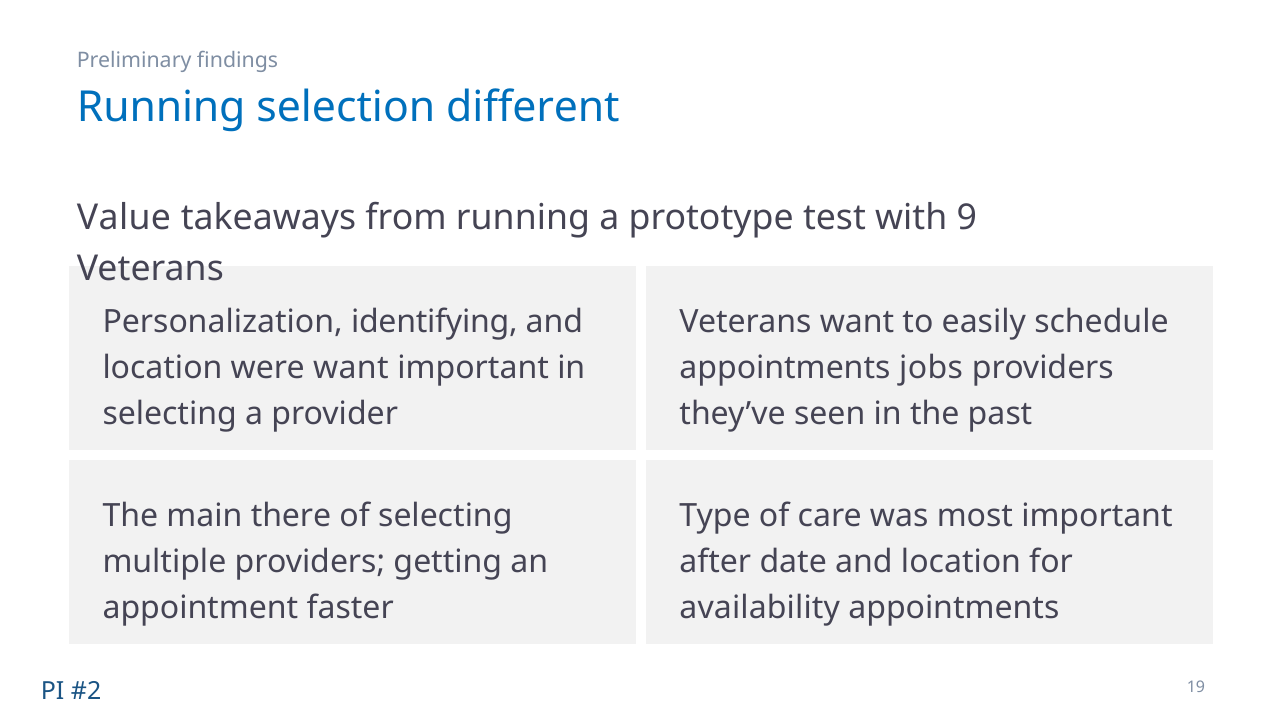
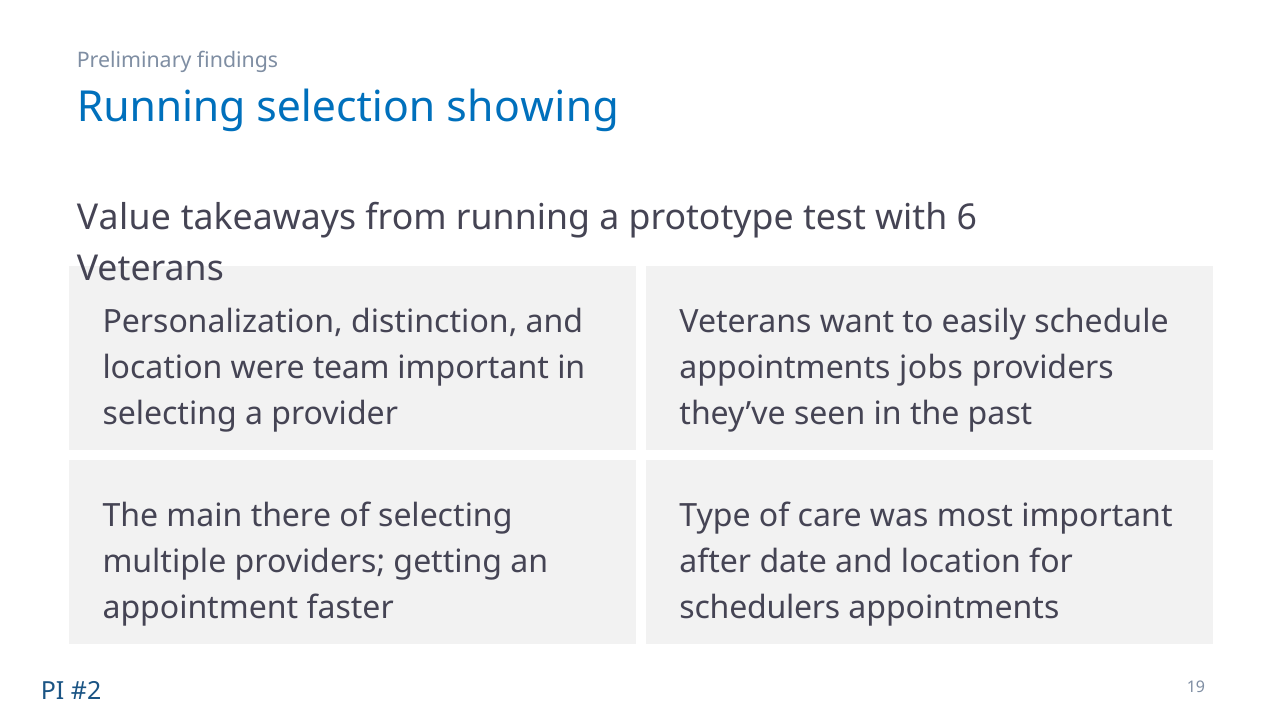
different: different -> showing
9: 9 -> 6
identifying: identifying -> distinction
were want: want -> team
availability: availability -> schedulers
